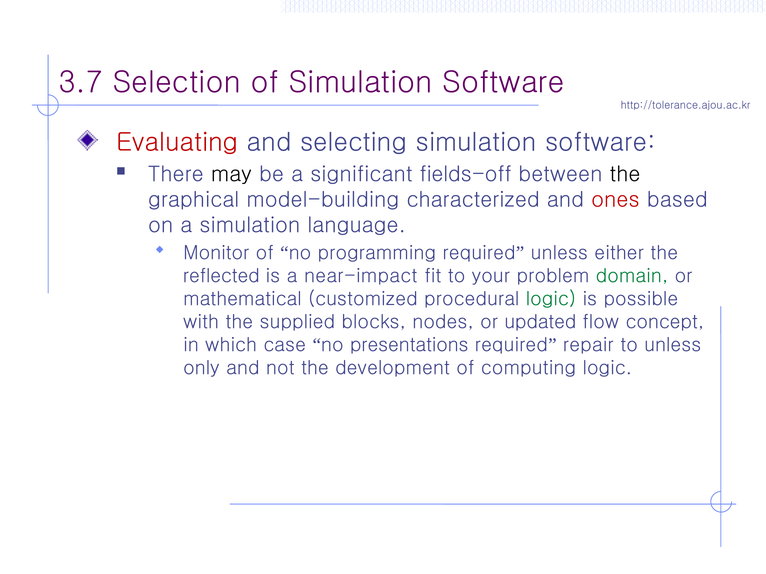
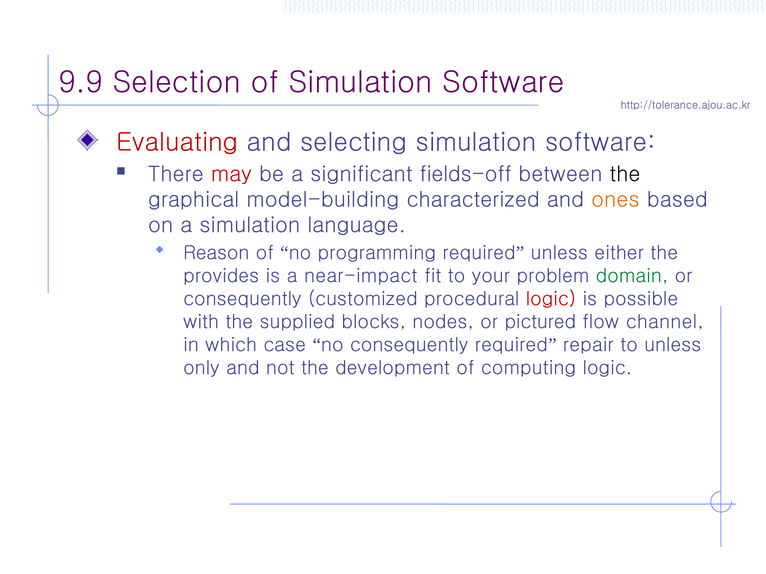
3.7: 3.7 -> 9.9
may colour: black -> red
ones colour: red -> orange
Monitor: Monitor -> Reason
reflected: reflected -> provides
mathematical at (242, 299): mathematical -> consequently
logic at (551, 299) colour: green -> red
updated: updated -> pictured
concept: concept -> channel
no presentations: presentations -> consequently
